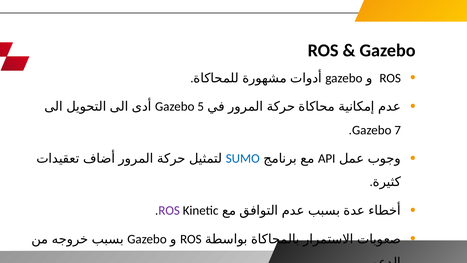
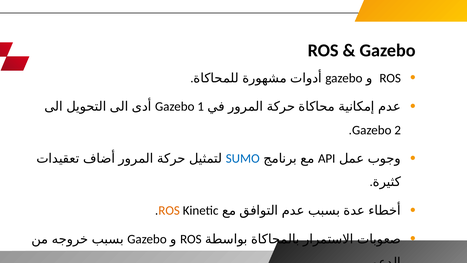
5: 5 -> 1
7: 7 -> 2
ROS at (169, 210) colour: purple -> orange
